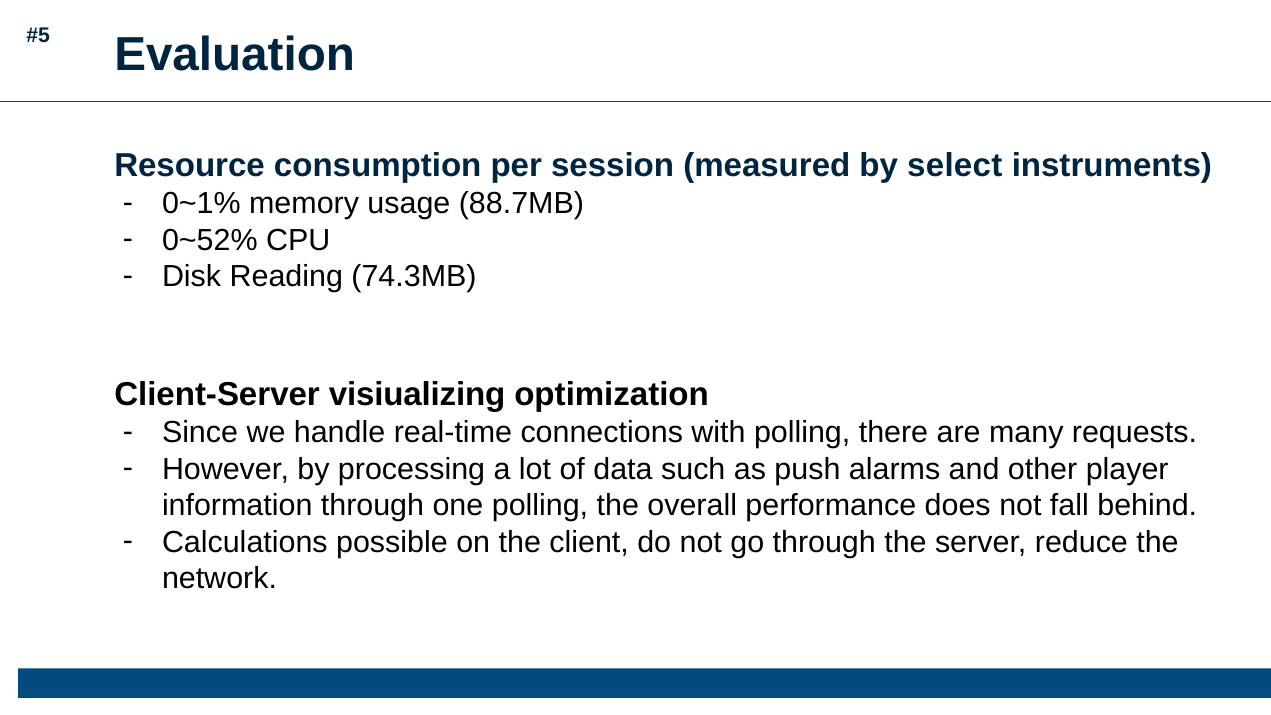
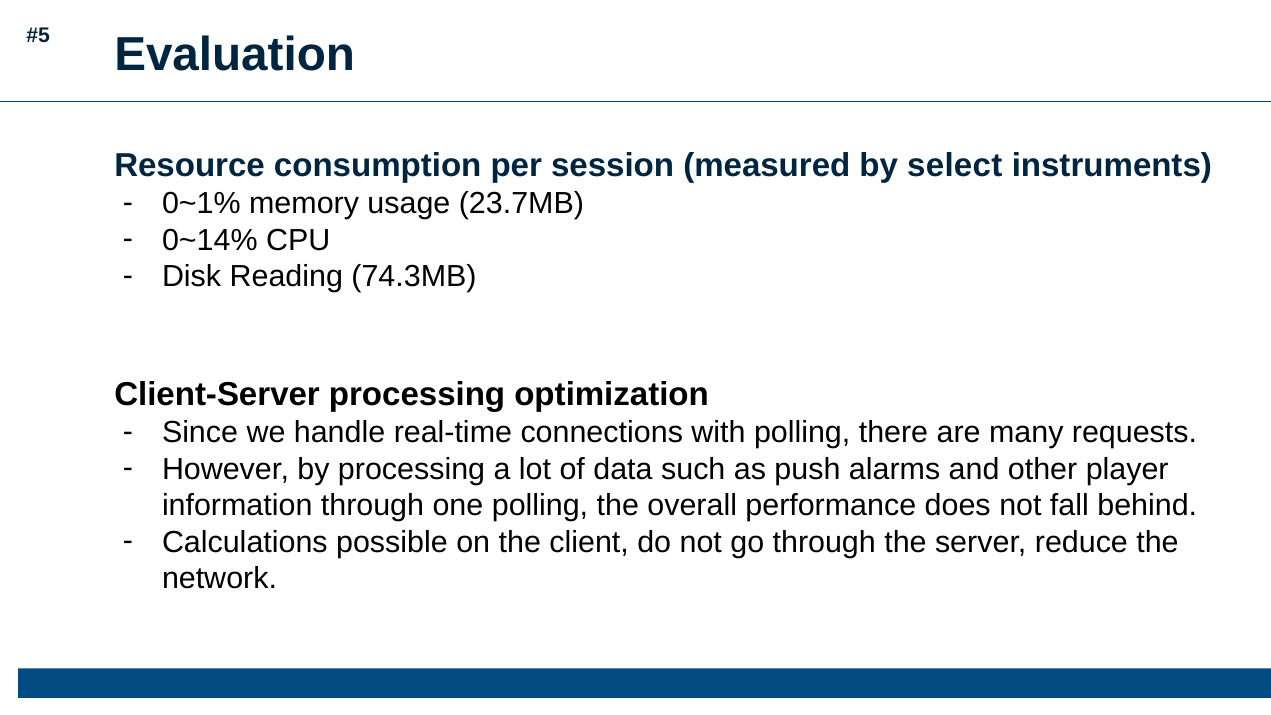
88.7MB: 88.7MB -> 23.7MB
0~52%: 0~52% -> 0~14%
Client-Server visiualizing: visiualizing -> processing
